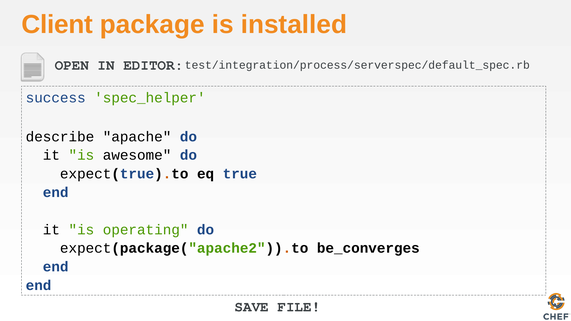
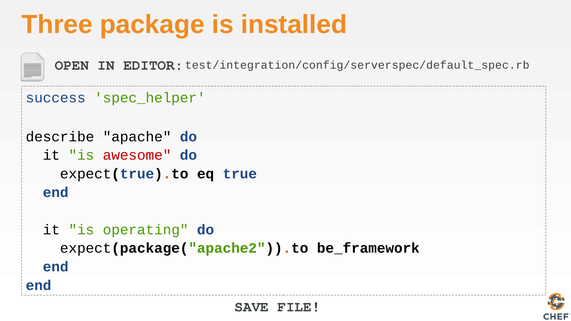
Client: Client -> Three
test/integration/process/serverspec/default_spec.rb: test/integration/process/serverspec/default_spec.rb -> test/integration/config/serverspec/default_spec.rb
awesome colour: black -> red
be_converges: be_converges -> be_framework
